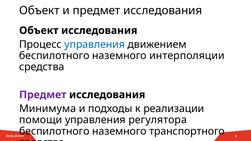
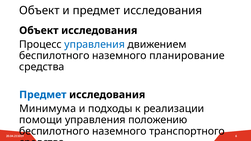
интерполяции: интерполяции -> планирование
Предмет at (43, 95) colour: purple -> blue
регулятора: регулятора -> положению
